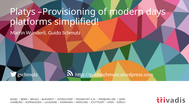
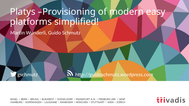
days: days -> easy
